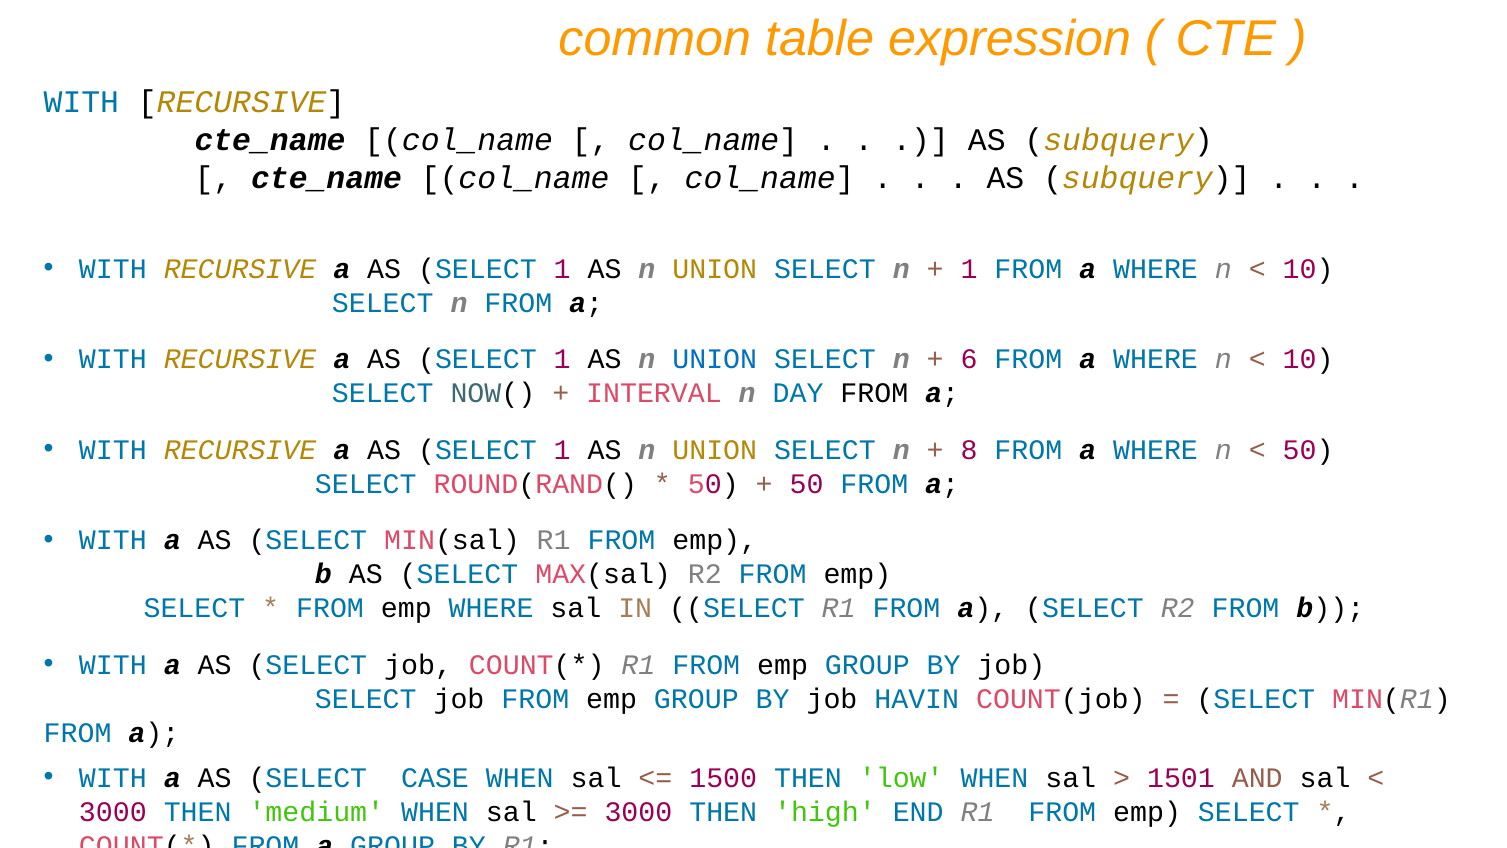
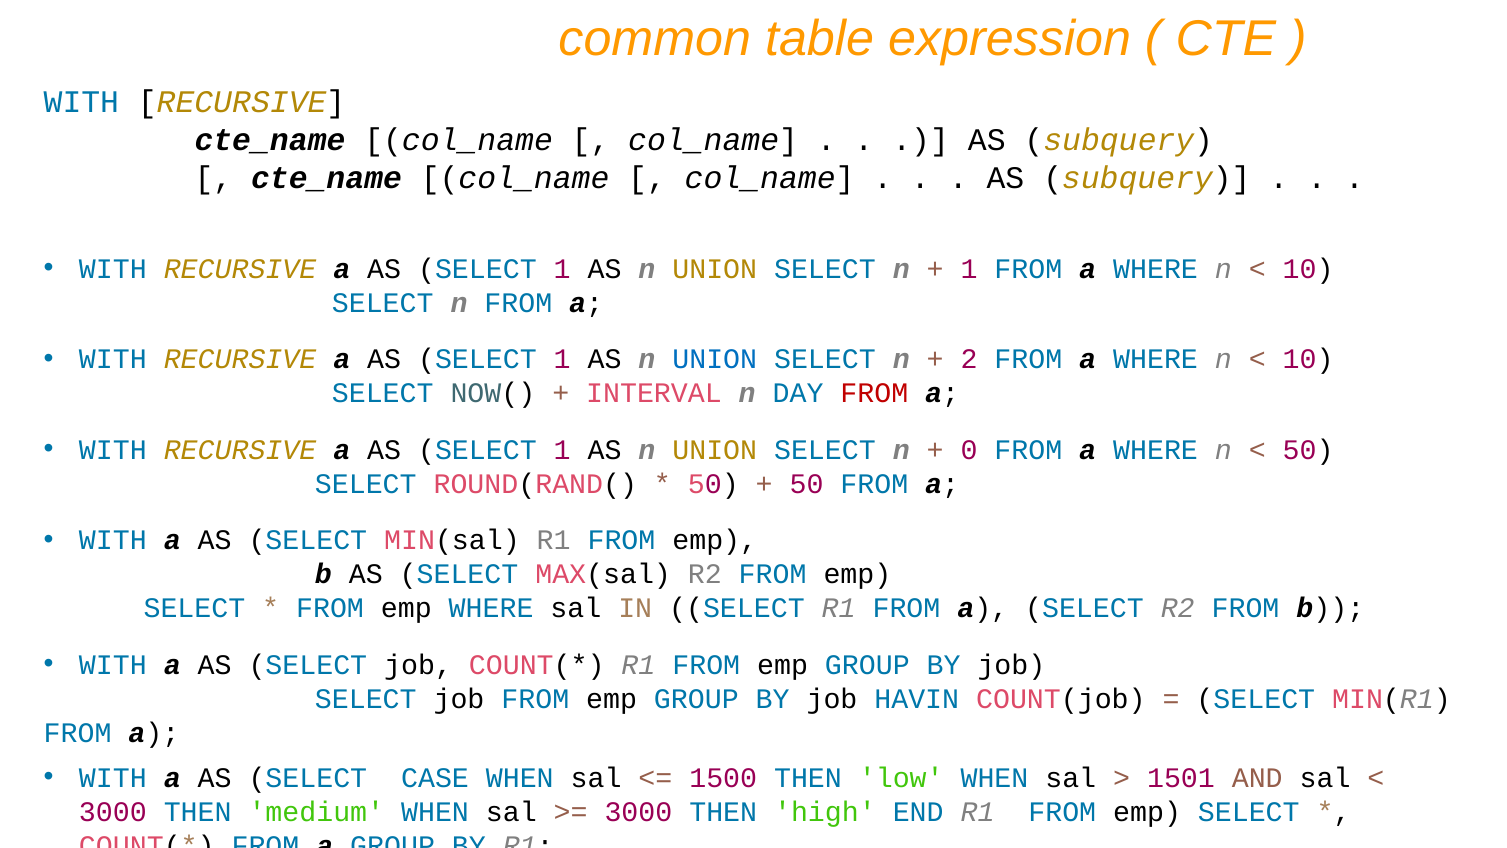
6: 6 -> 2
FROM at (874, 393) colour: black -> red
8: 8 -> 0
